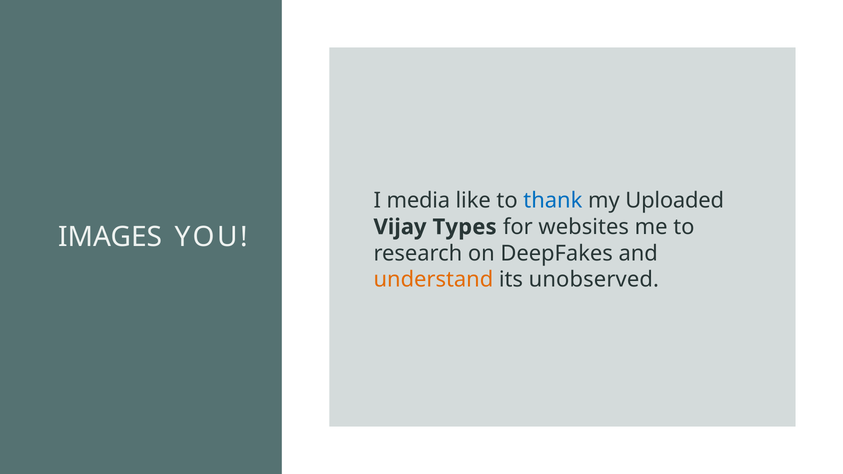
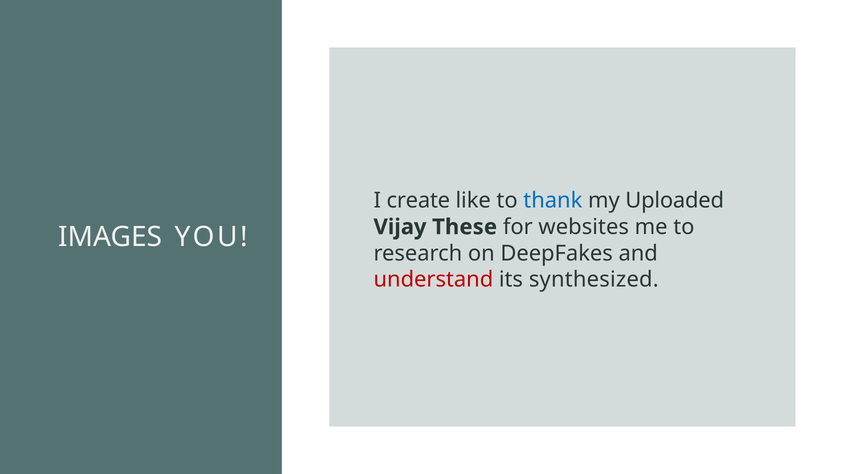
media: media -> create
Types: Types -> These
understand colour: orange -> red
unobserved: unobserved -> synthesized
